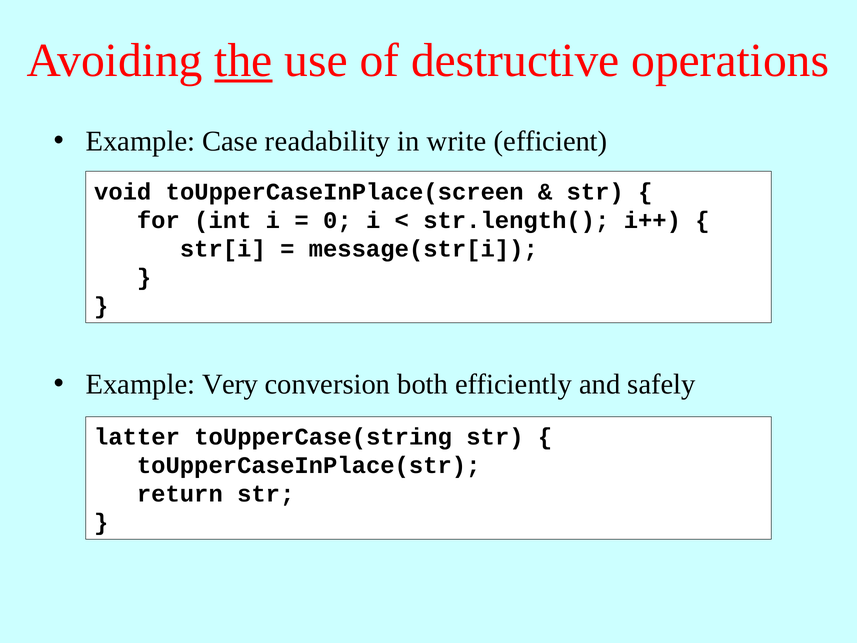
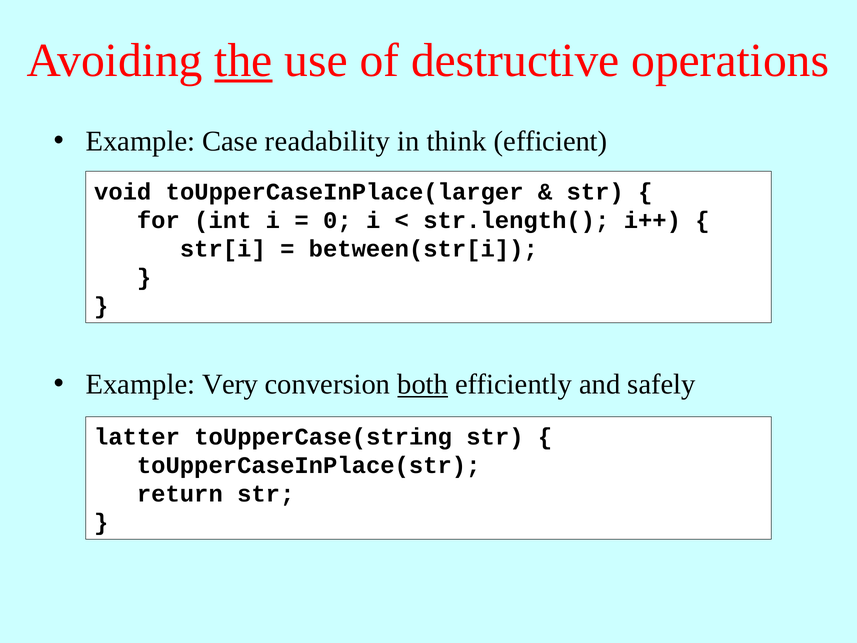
write: write -> think
toUpperCaseInPlace(screen: toUpperCaseInPlace(screen -> toUpperCaseInPlace(larger
message(str[i: message(str[i -> between(str[i
both underline: none -> present
